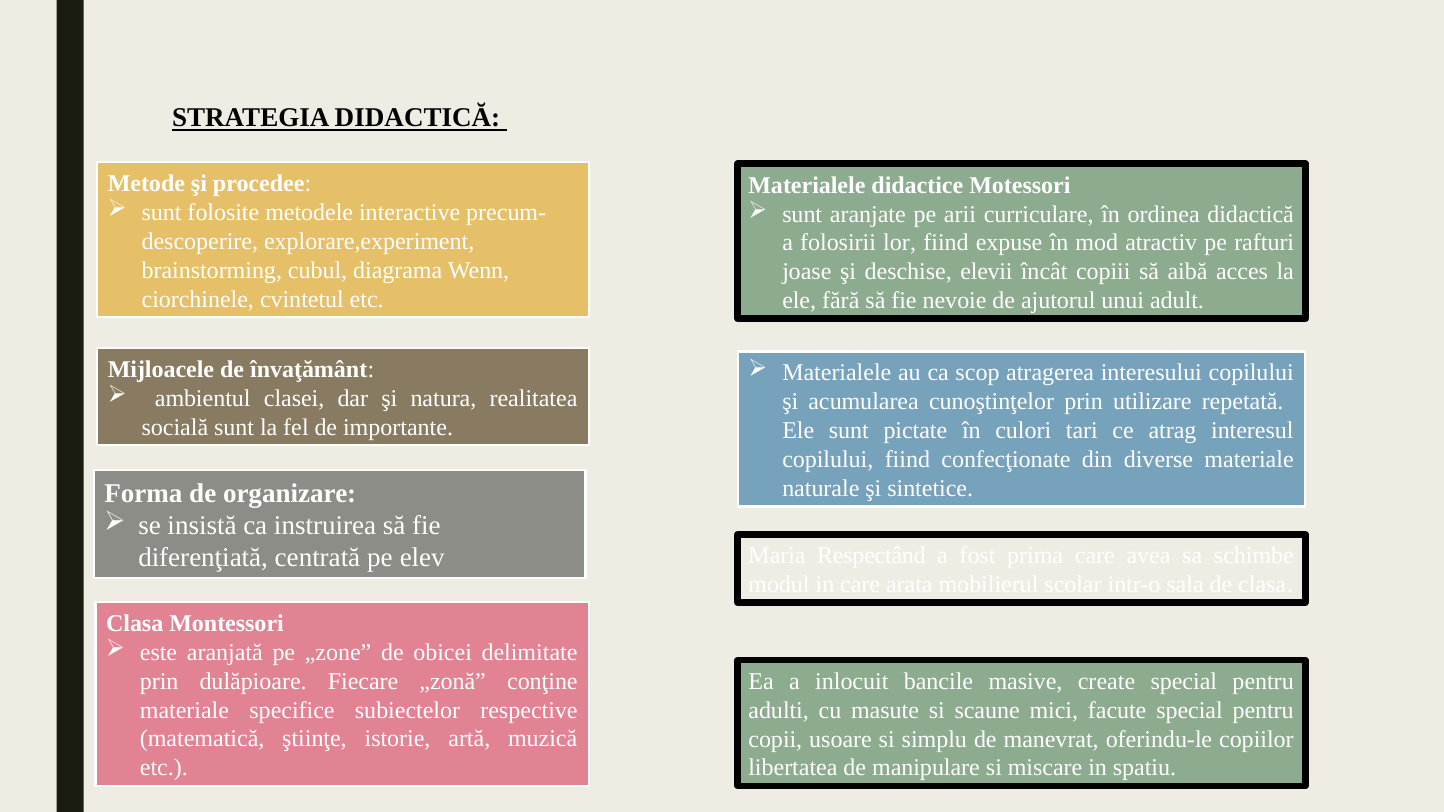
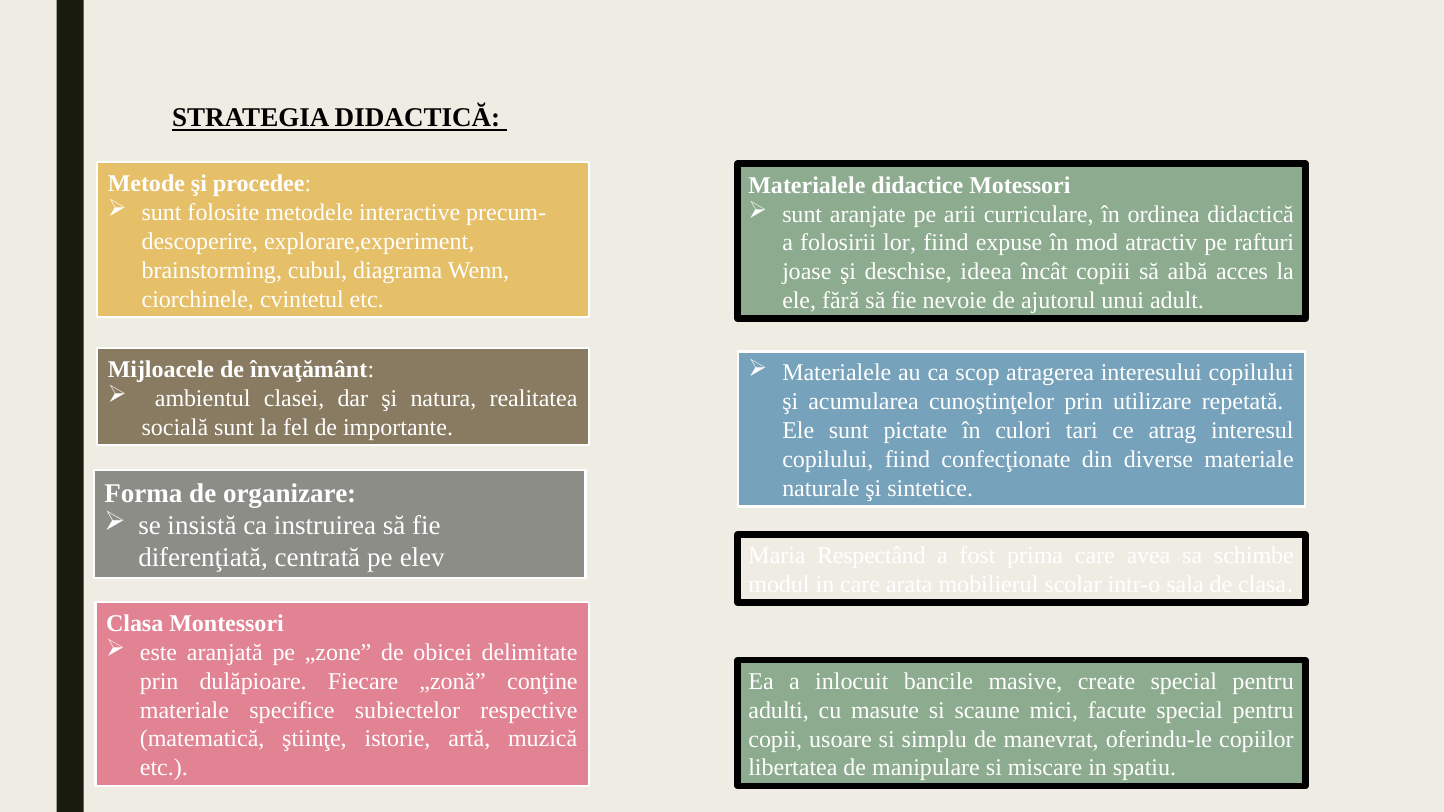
elevii: elevii -> ideea
